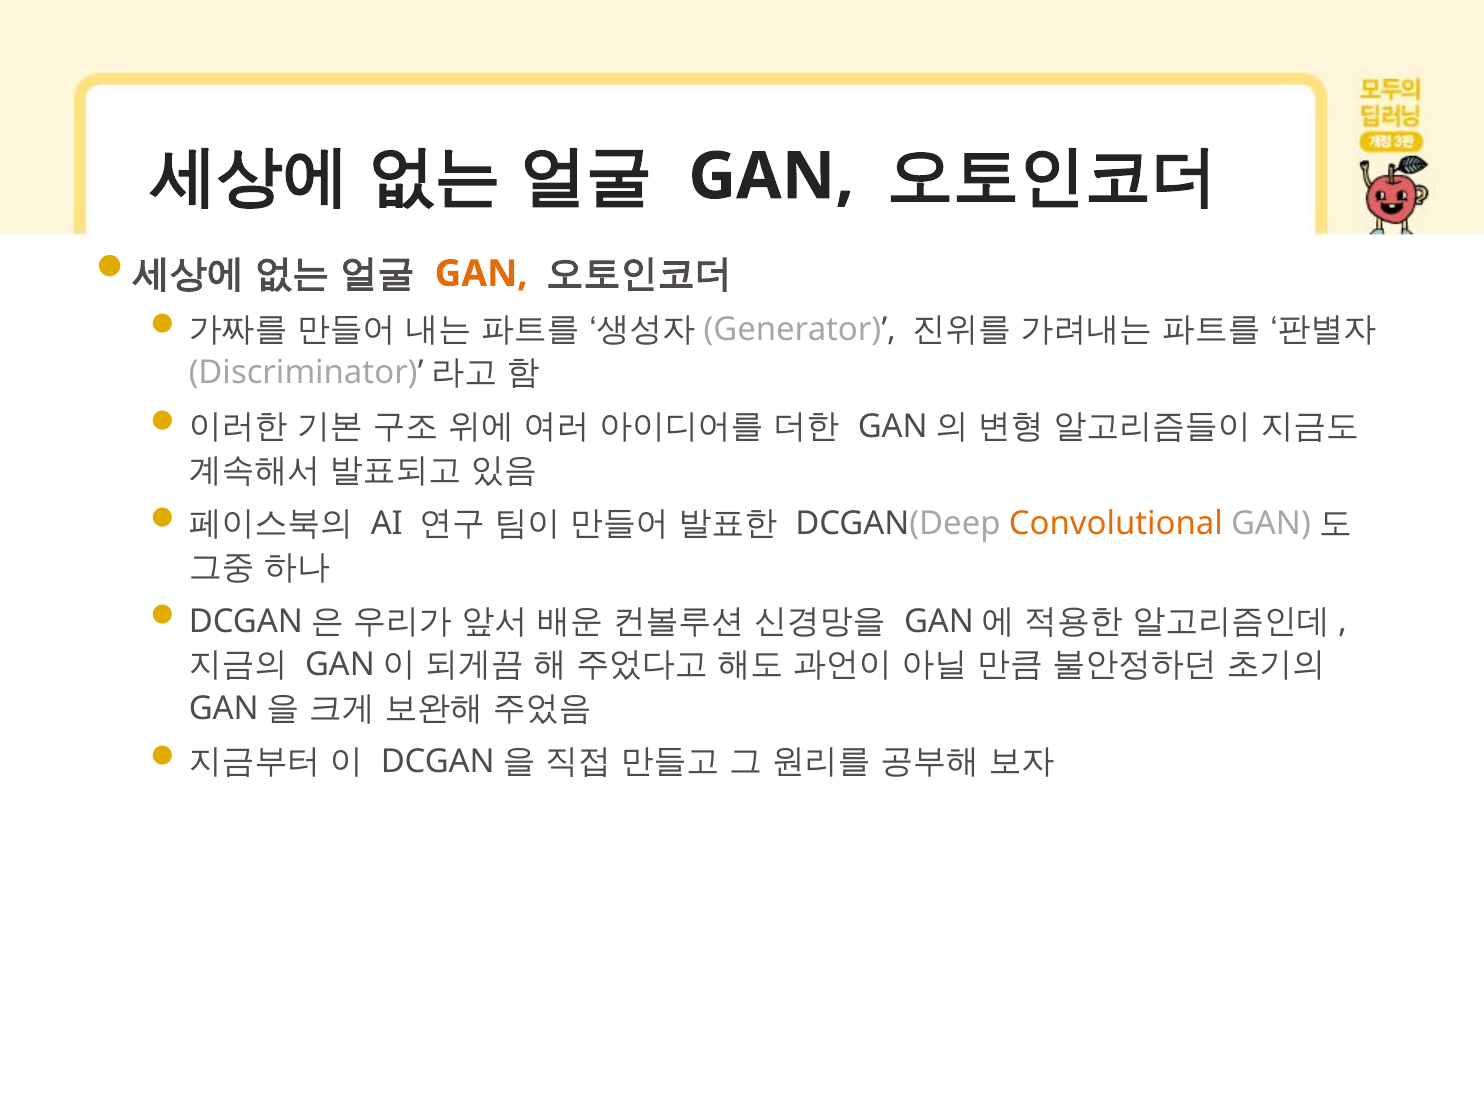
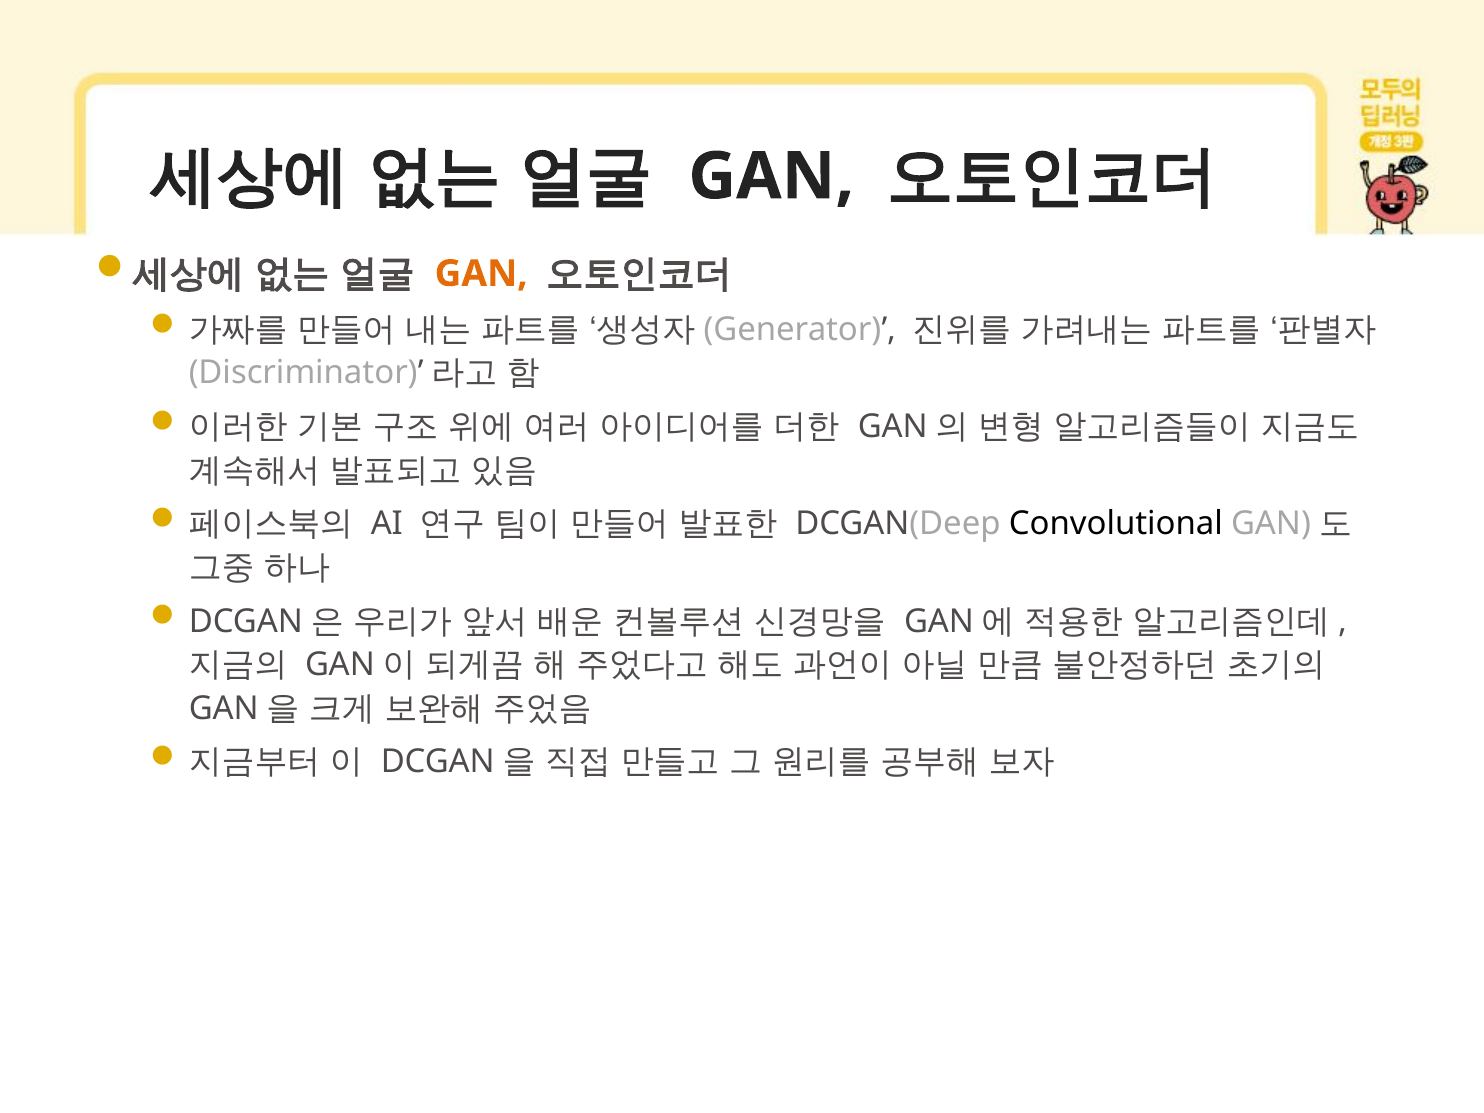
Convolutional colour: orange -> black
